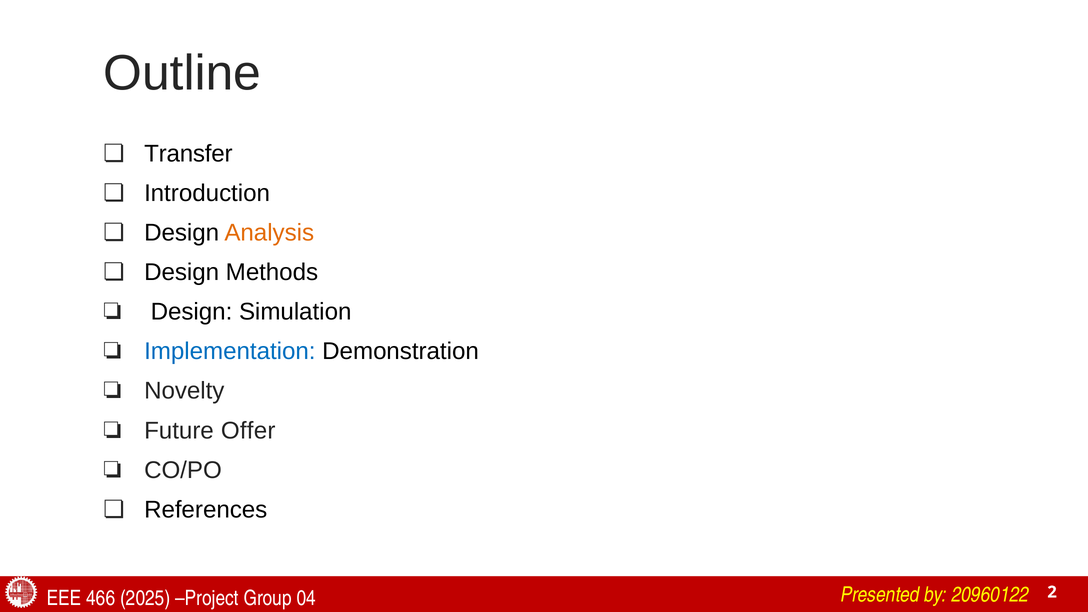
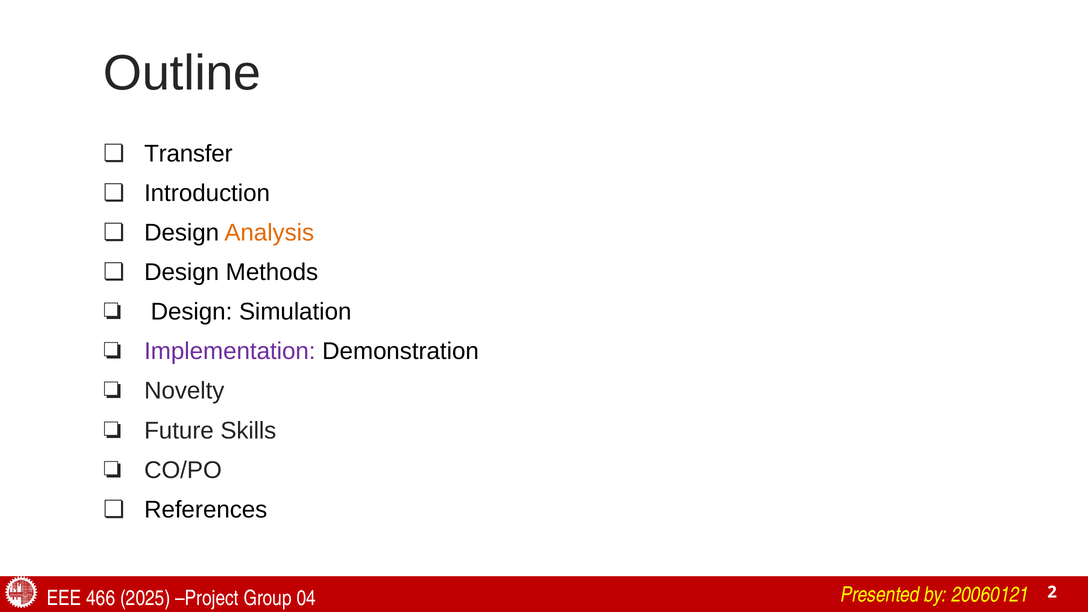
Implementation colour: blue -> purple
Offer: Offer -> Skills
20960122: 20960122 -> 20060121
